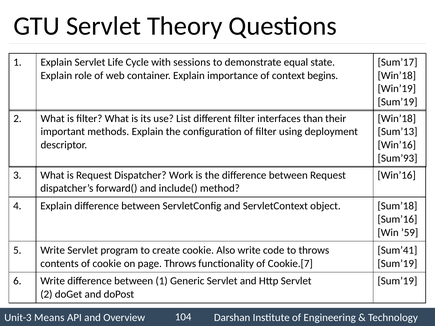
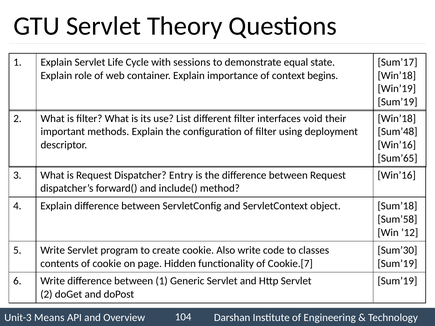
than: than -> void
Sum’13: Sum’13 -> Sum’48
Sum’93: Sum’93 -> Sum’65
Work: Work -> Entry
Sum’16: Sum’16 -> Sum’58
’59: ’59 -> ’12
to throws: throws -> classes
Sum’41: Sum’41 -> Sum’30
page Throws: Throws -> Hidden
